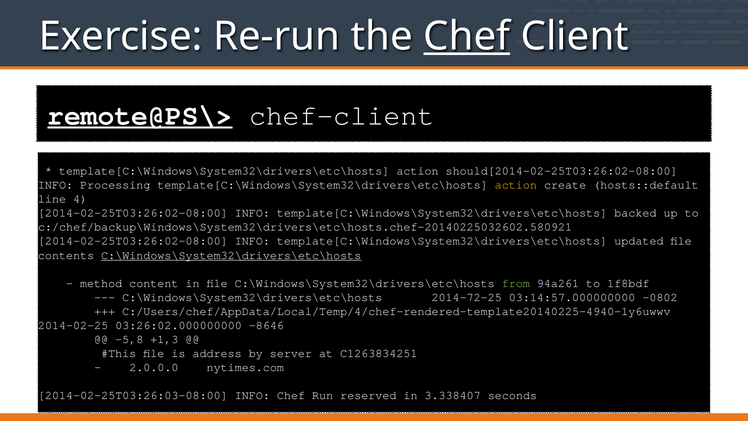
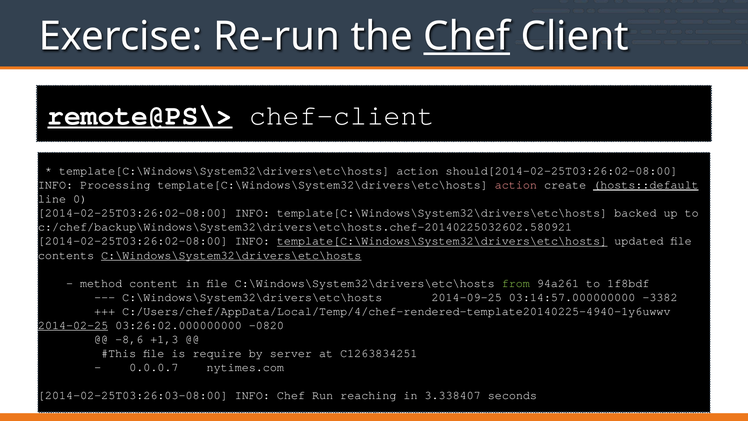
action at (516, 185) colour: yellow -> pink
hosts::default underline: none -> present
4: 4 -> 0
template[C:\Windows\System32\drivers\etc\hosts at (442, 241) underline: none -> present
2014-72-25: 2014-72-25 -> 2014-09-25
-0802: -0802 -> -3382
2014-02-25 underline: none -> present
-8646: -8646 -> -0820
-5,8: -5,8 -> -8,6
address: address -> require
2.0.0.0: 2.0.0.0 -> 0.0.0.7
reserved: reserved -> reaching
